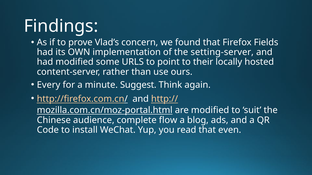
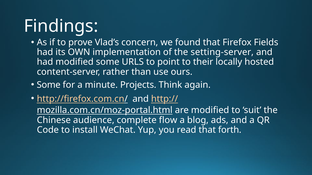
Every at (49, 85): Every -> Some
Suggest: Suggest -> Projects
even: even -> forth
